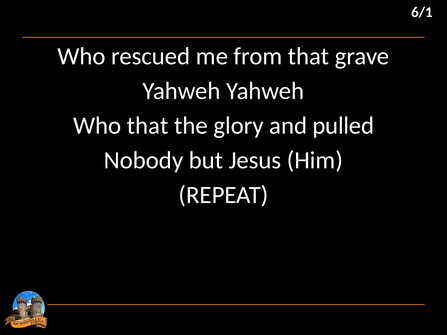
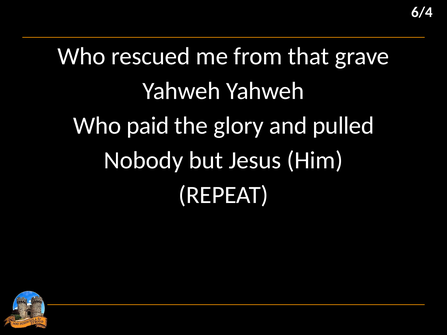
6/1: 6/1 -> 6/4
Who that: that -> paid
